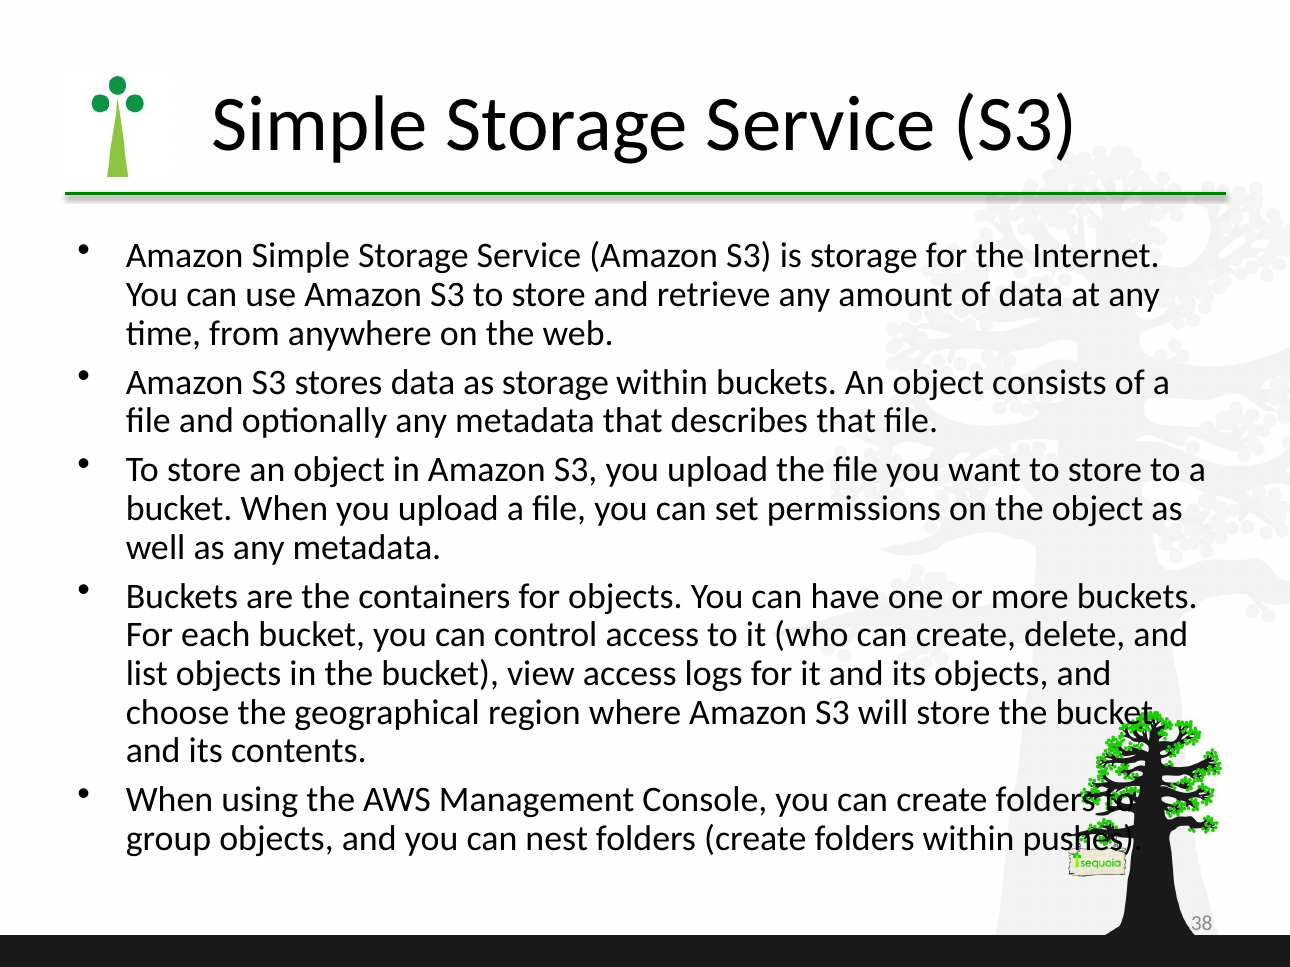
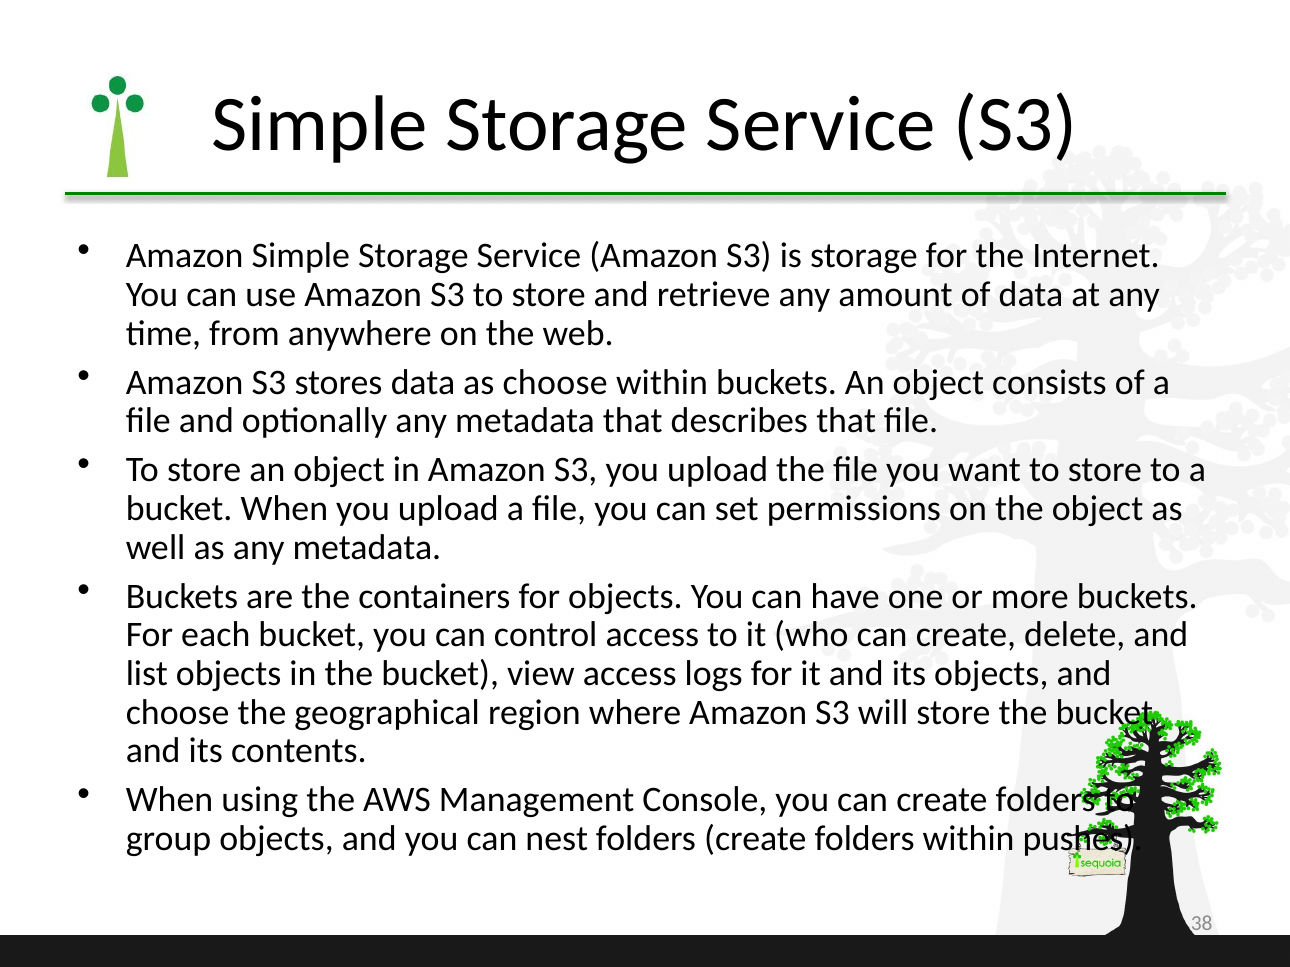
as storage: storage -> choose
